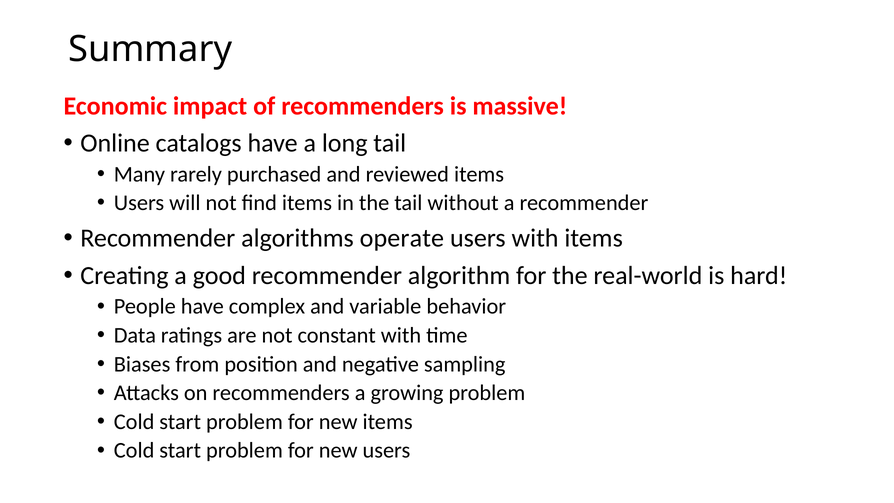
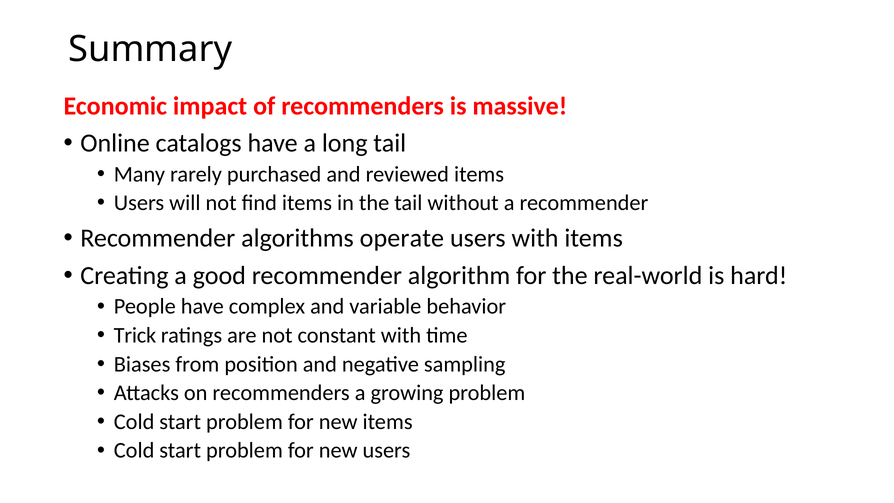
Data: Data -> Trick
